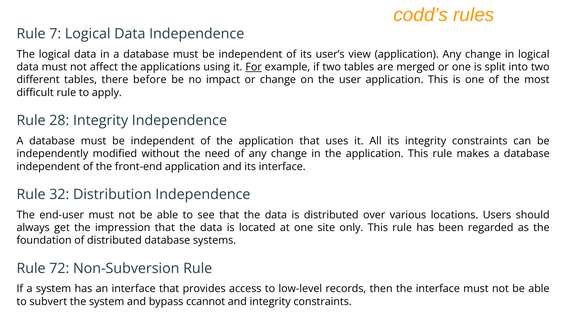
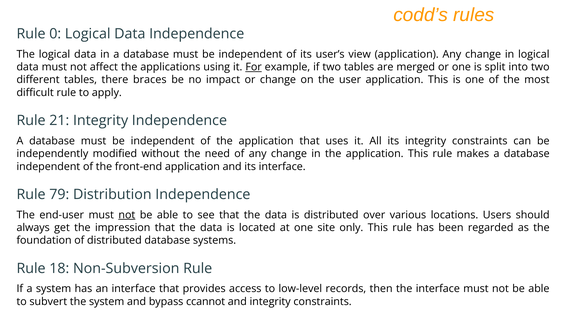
7: 7 -> 0
before: before -> braces
28: 28 -> 21
32: 32 -> 79
not at (127, 215) underline: none -> present
72: 72 -> 18
